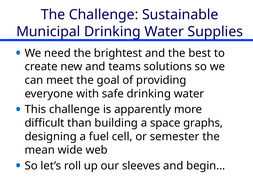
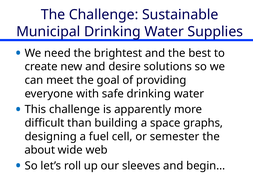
teams: teams -> desire
mean: mean -> about
